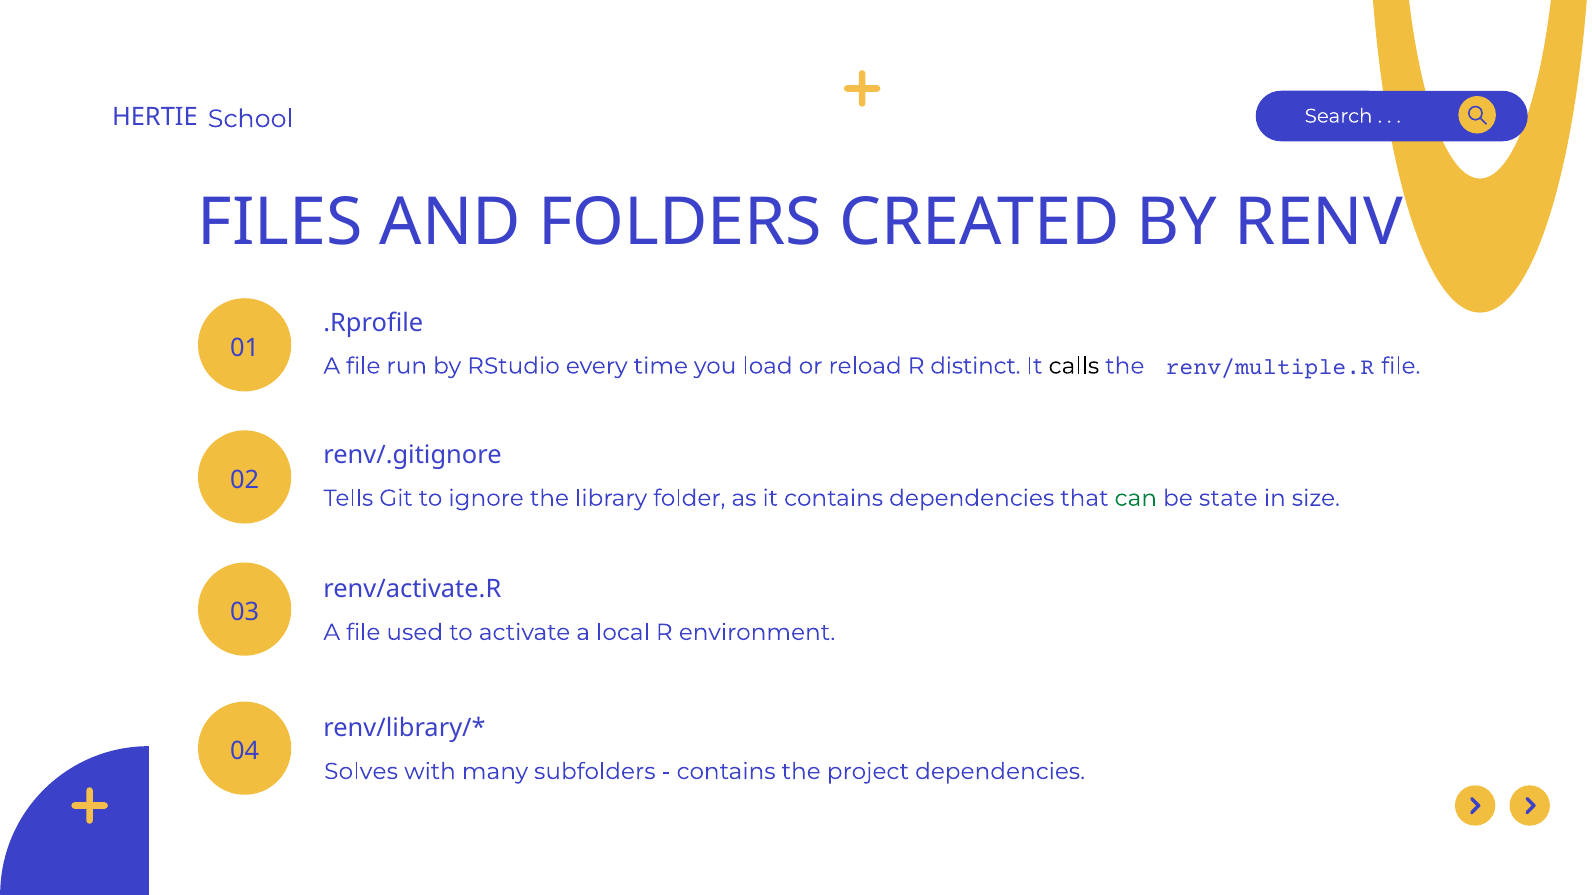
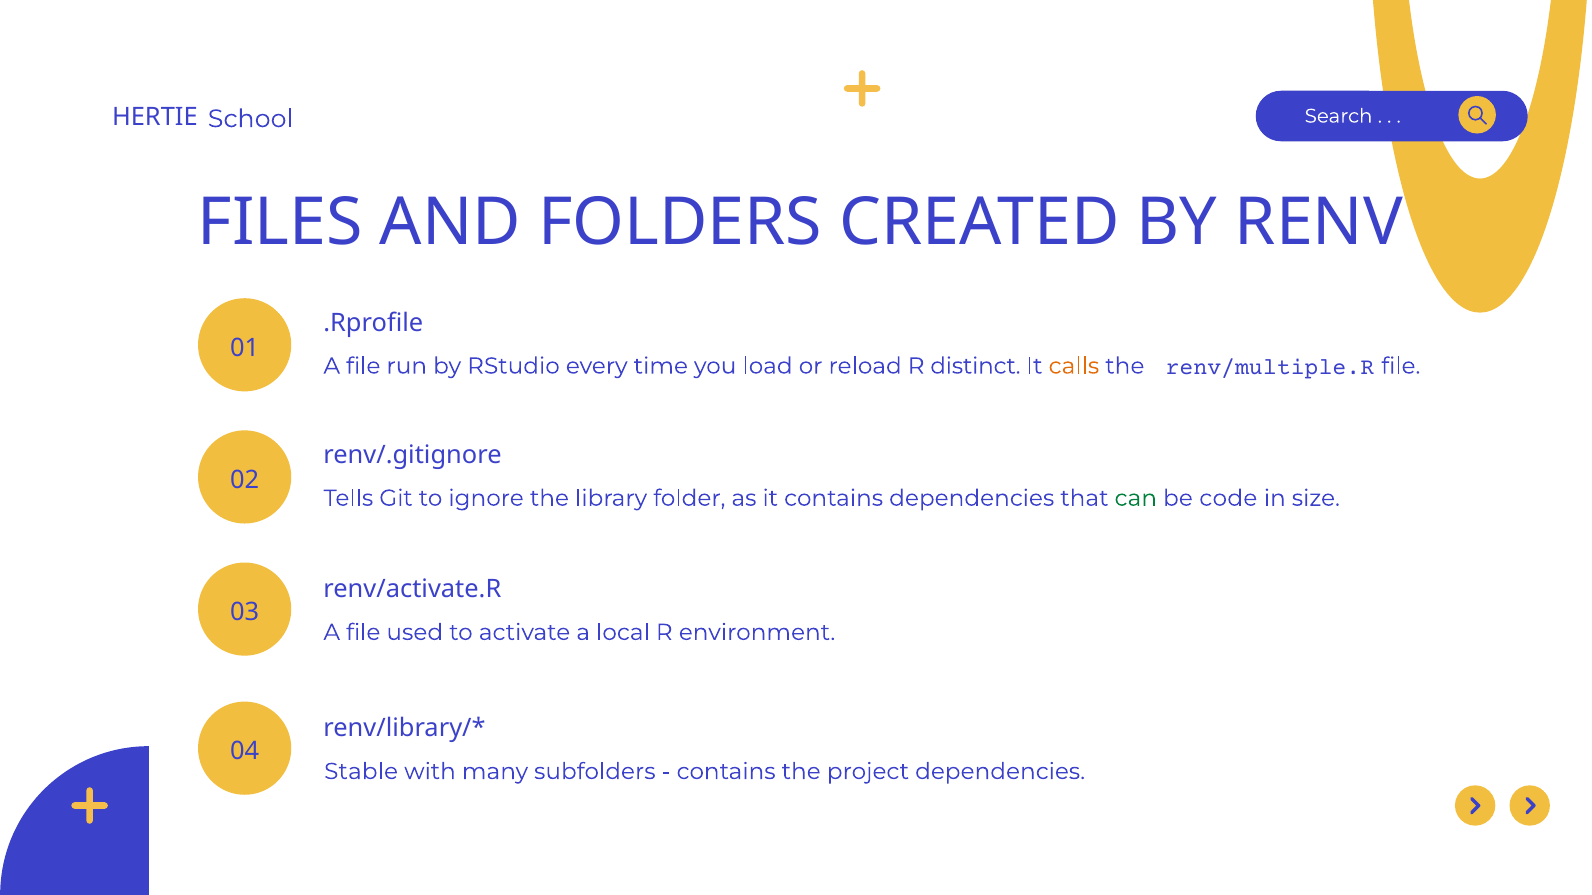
calls colour: black -> orange
state: state -> code
Solves: Solves -> Stable
